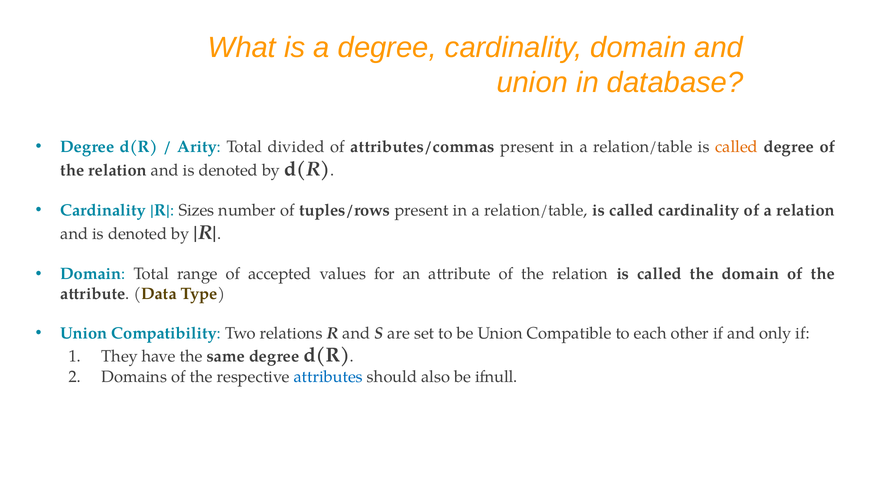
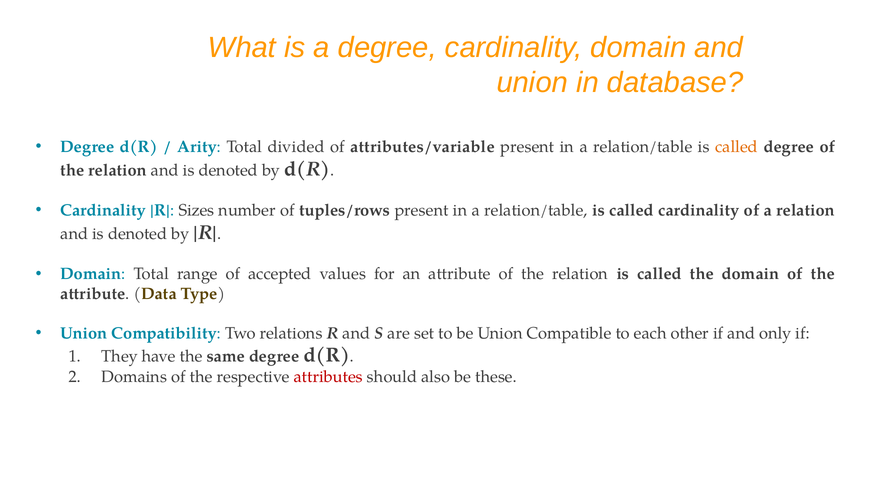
attributes/commas: attributes/commas -> attributes/variable
attributes colour: blue -> red
ifnull: ifnull -> these
